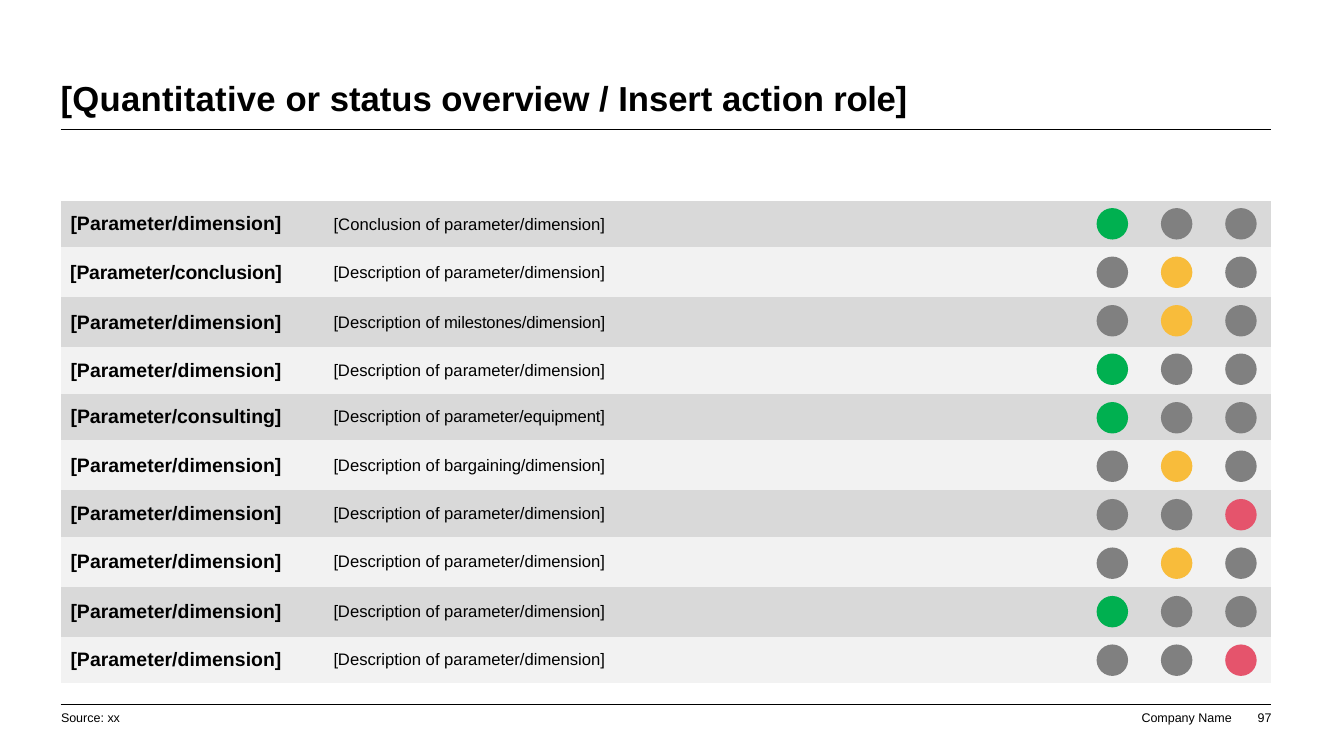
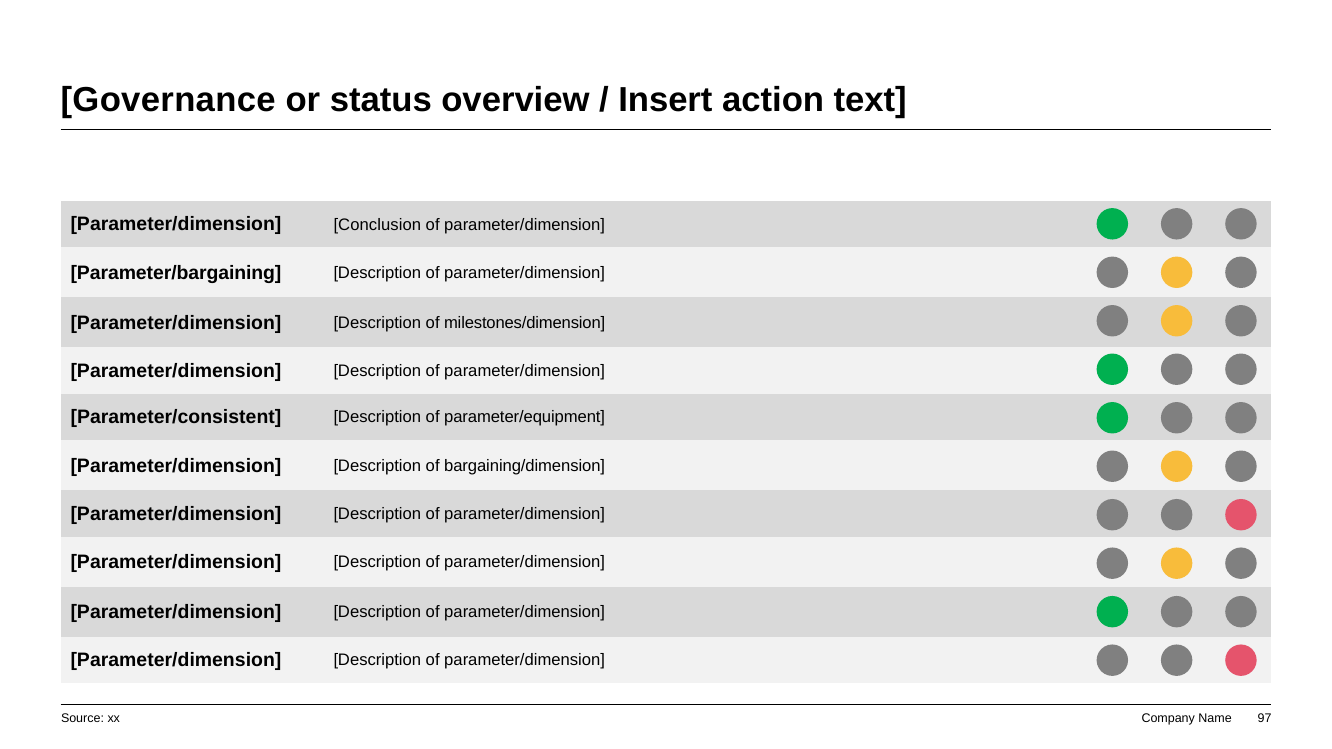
Quantitative: Quantitative -> Governance
role: role -> text
Parameter/conclusion: Parameter/conclusion -> Parameter/bargaining
Parameter/consulting: Parameter/consulting -> Parameter/consistent
